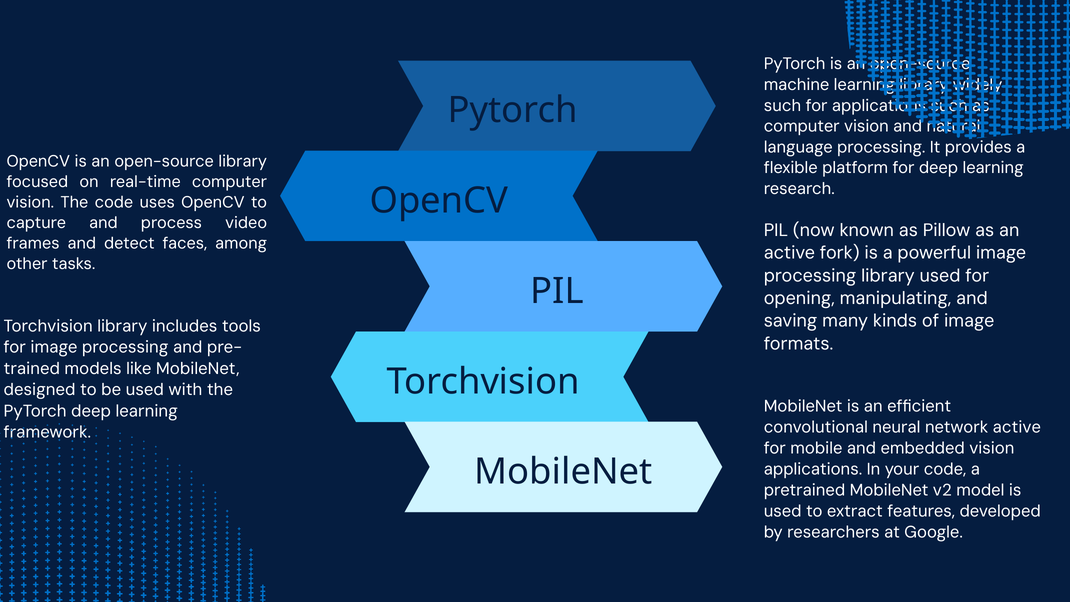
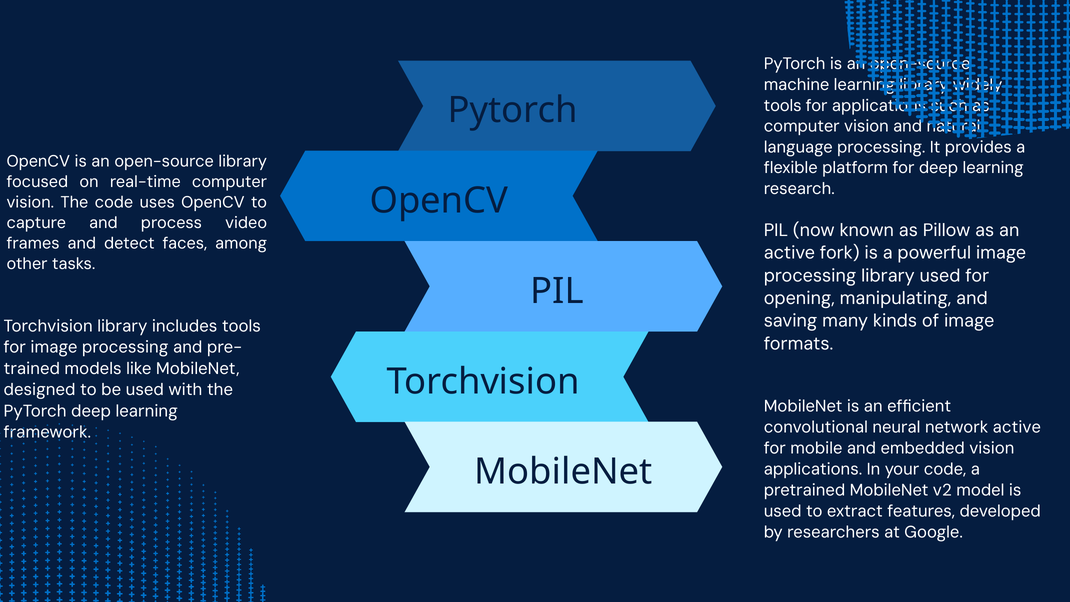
such at (782, 106): such -> tools
